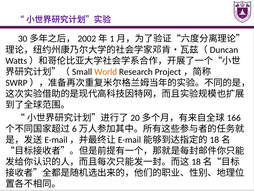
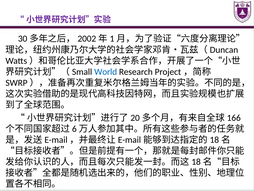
World colour: orange -> blue
